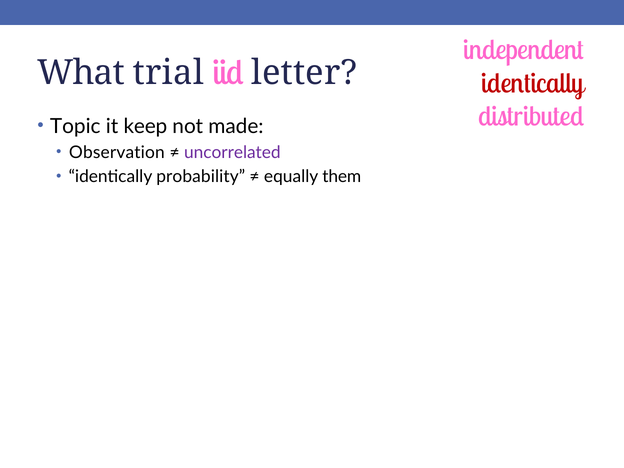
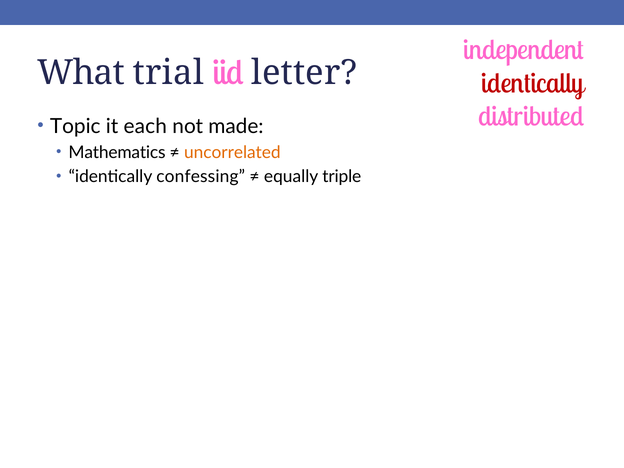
keep: keep -> each
Observation: Observation -> Mathematics
uncorrelated colour: purple -> orange
probability: probability -> confessing
them: them -> triple
